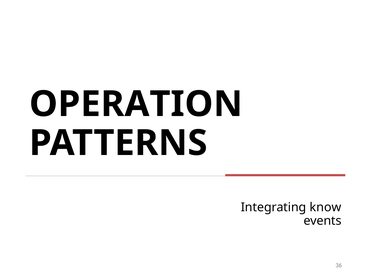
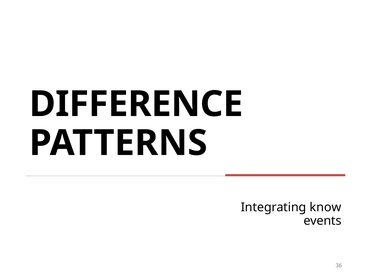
OPERATION: OPERATION -> DIFFERENCE
